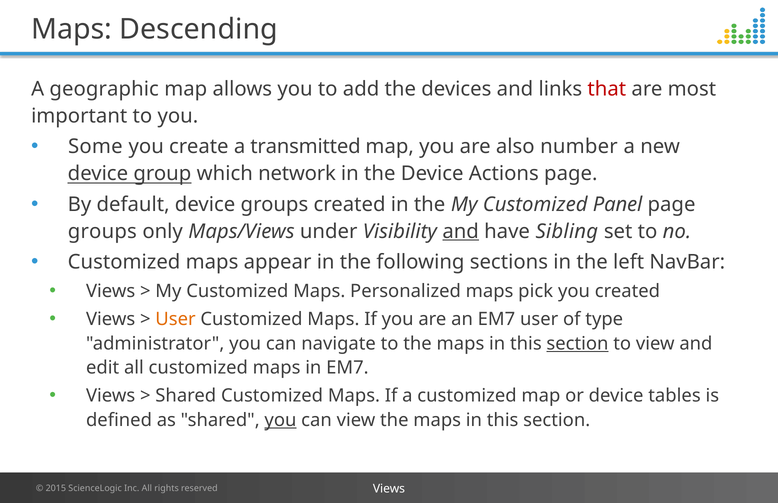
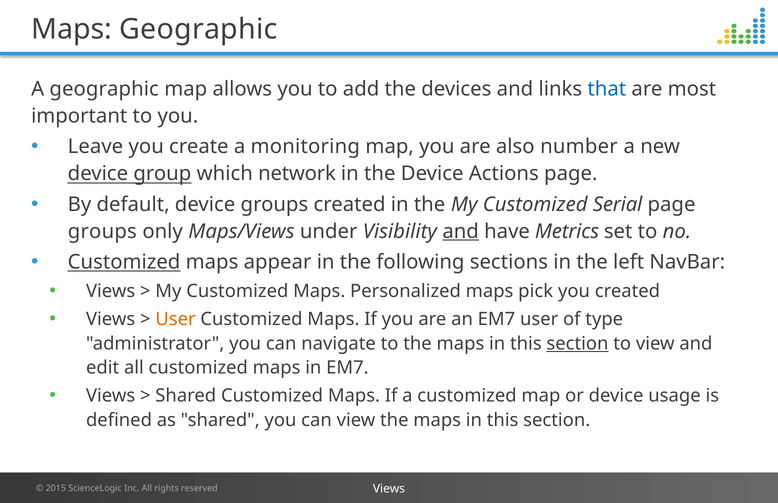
Maps Descending: Descending -> Geographic
that colour: red -> blue
Some: Some -> Leave
transmitted: transmitted -> monitoring
Panel: Panel -> Serial
Sibling: Sibling -> Metrics
Customized at (124, 262) underline: none -> present
tables: tables -> usage
you at (280, 420) underline: present -> none
